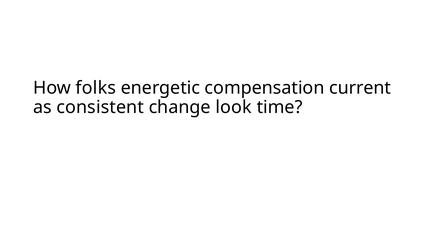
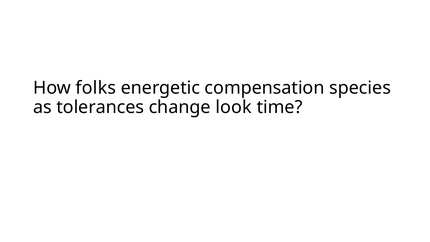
current: current -> species
consistent: consistent -> tolerances
